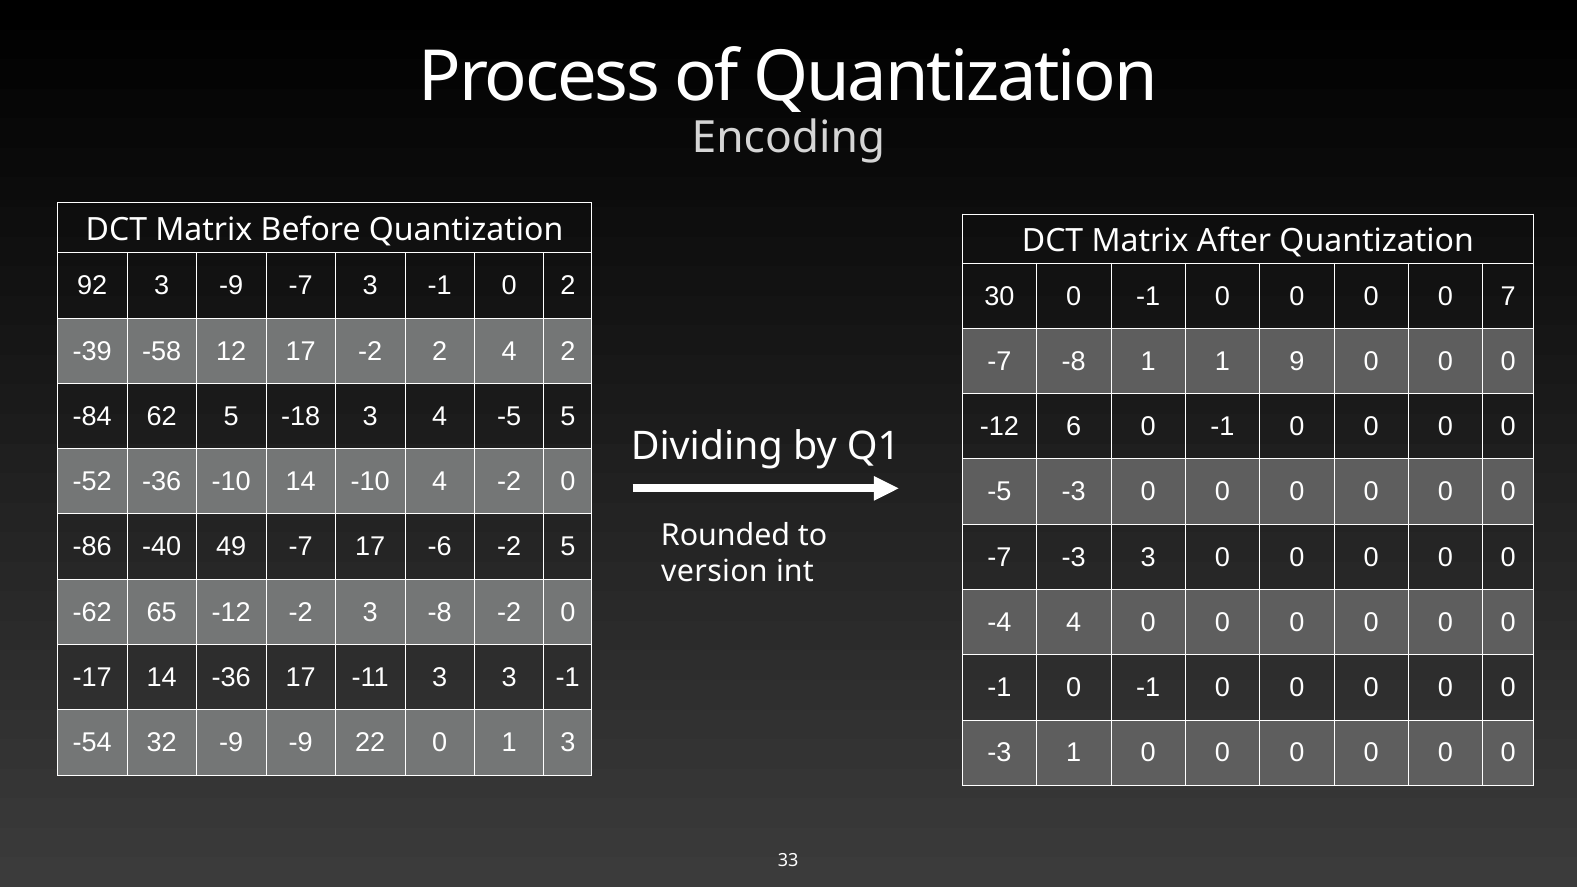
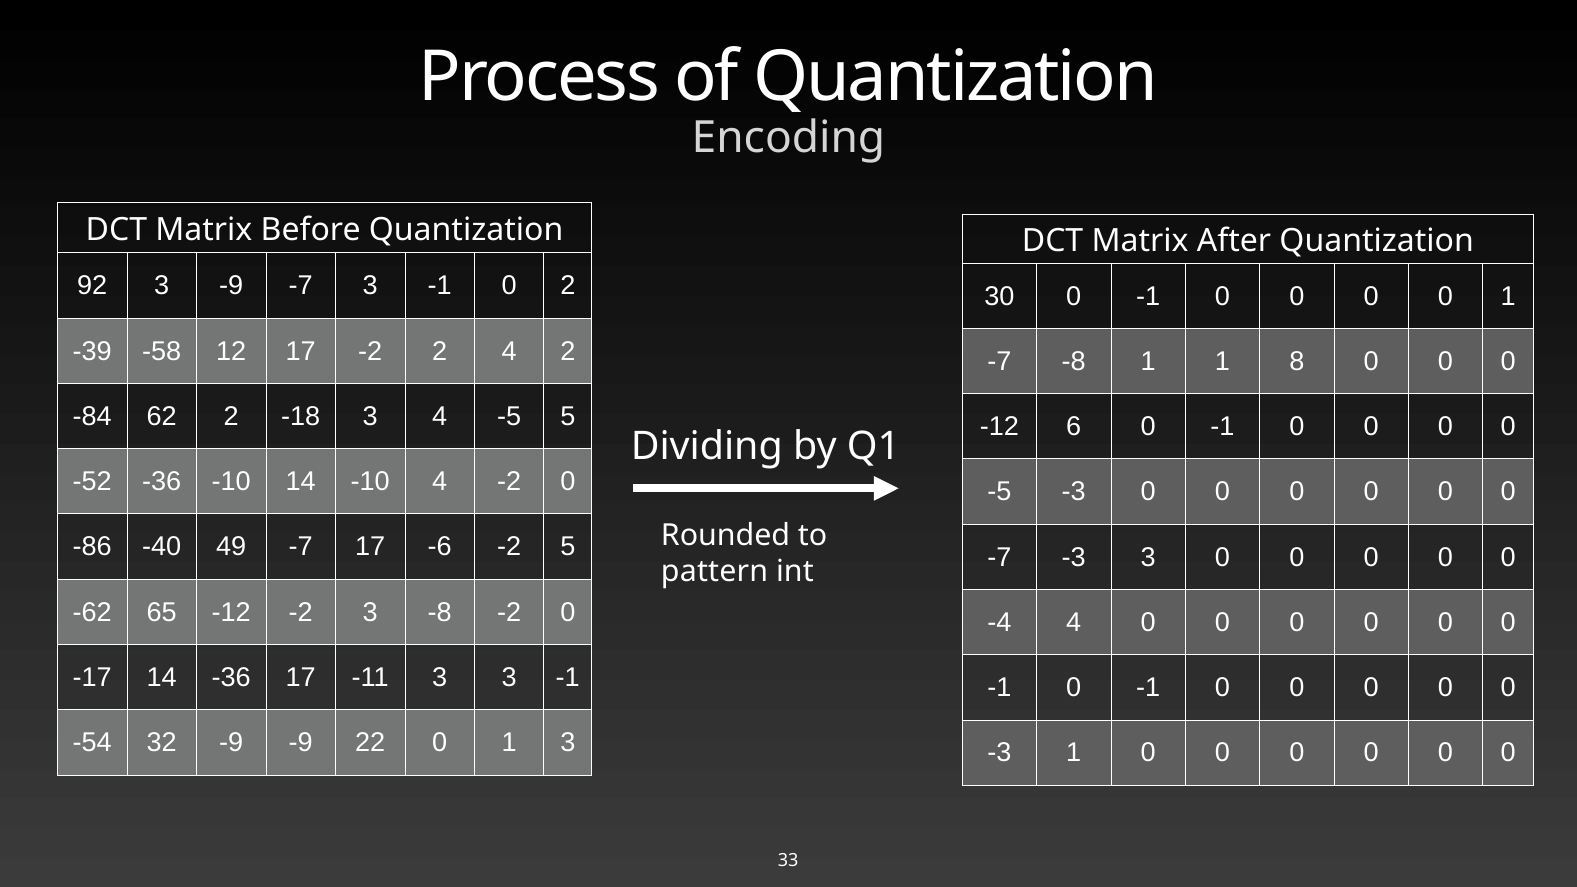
0 0 7: 7 -> 1
9: 9 -> 8
62 5: 5 -> 2
version: version -> pattern
